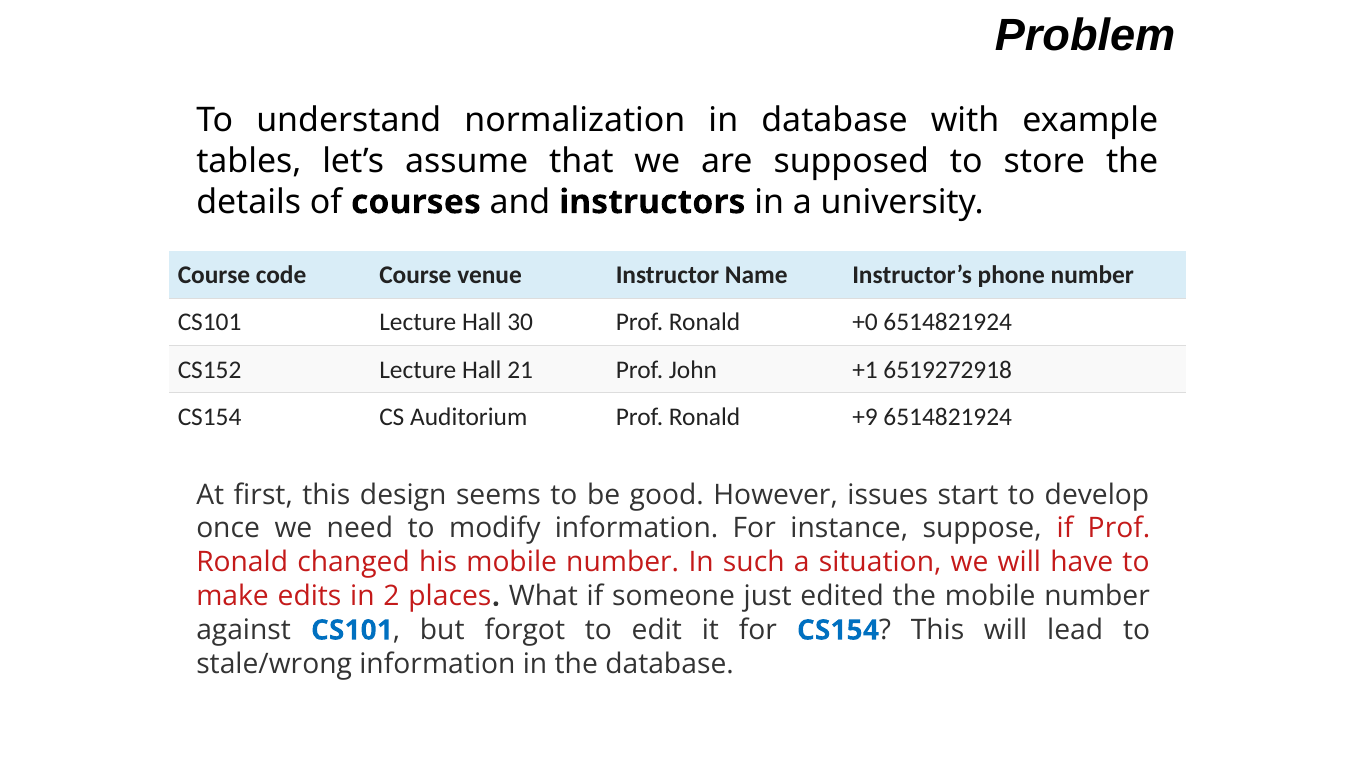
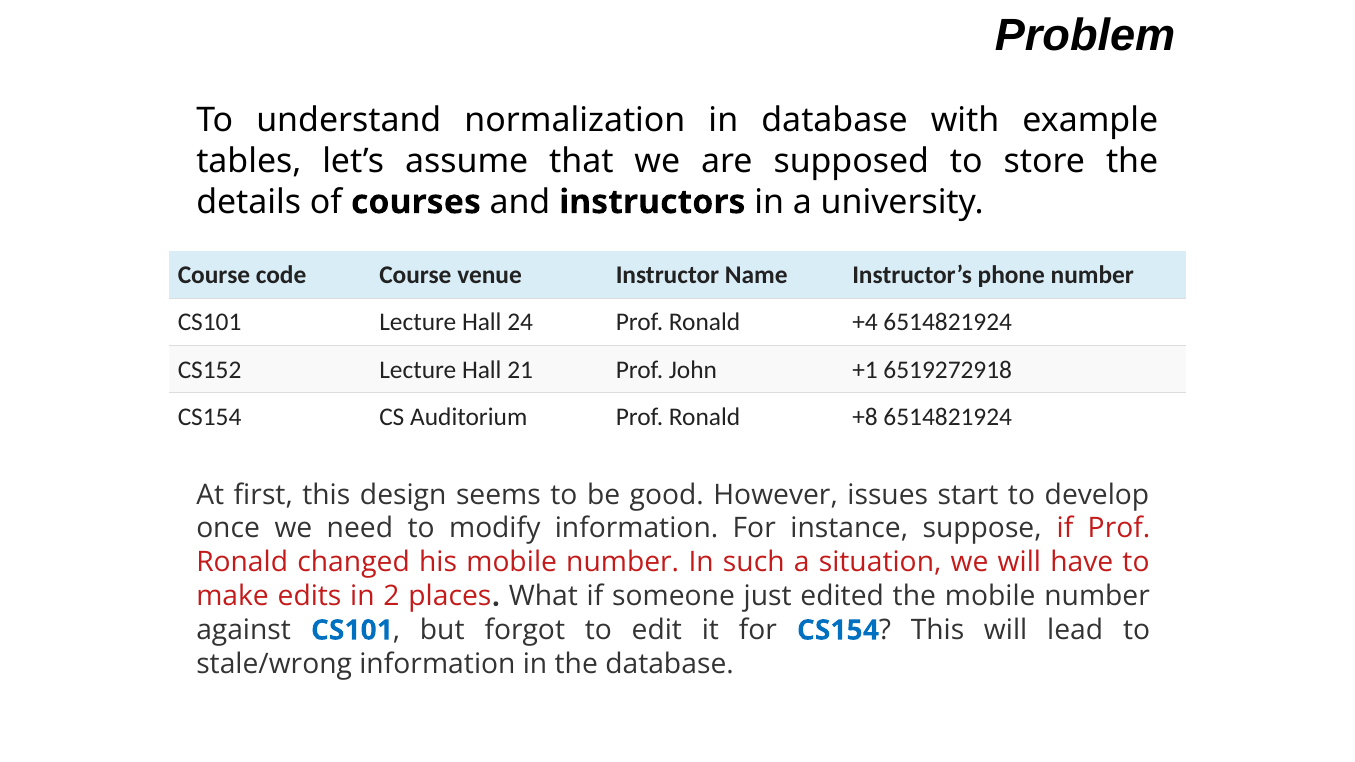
30: 30 -> 24
+0: +0 -> +4
+9: +9 -> +8
